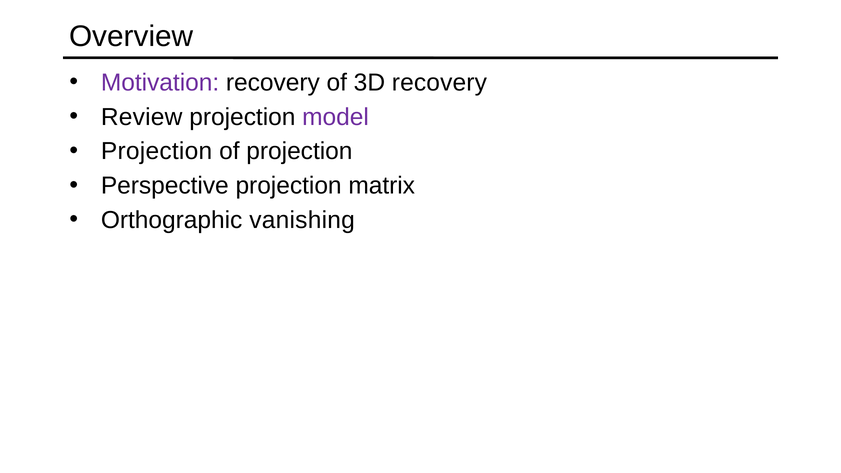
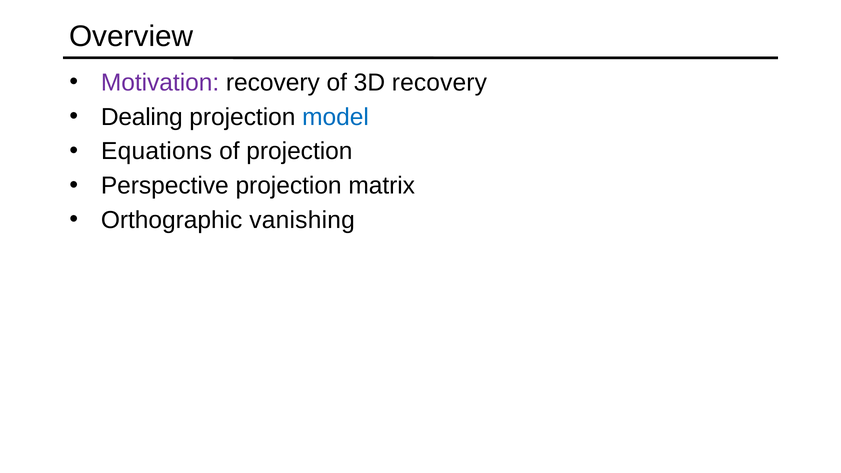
Review: Review -> Dealing
model colour: purple -> blue
Projection at (157, 151): Projection -> Equations
